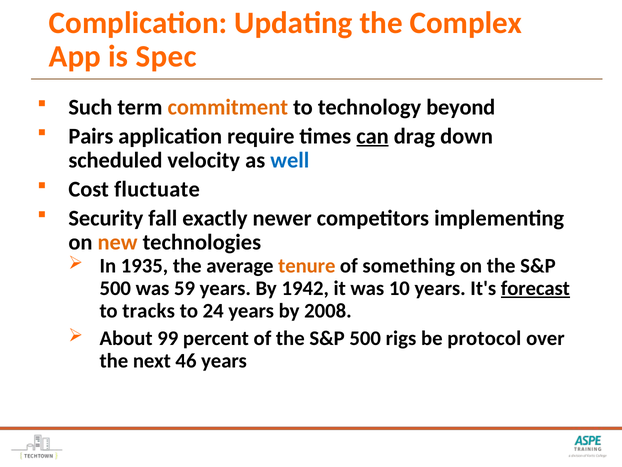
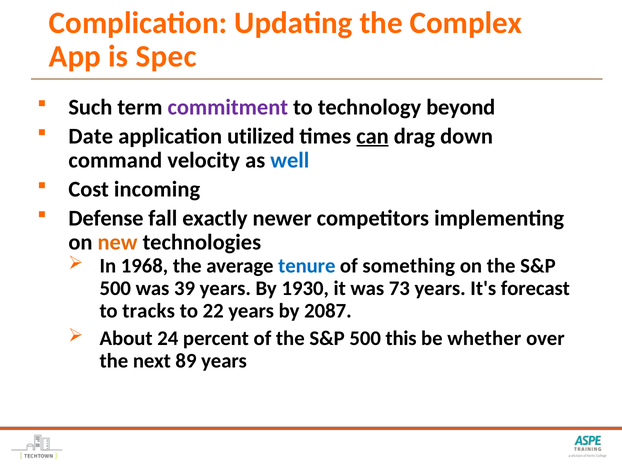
commitment colour: orange -> purple
Pairs: Pairs -> Date
require: require -> utilized
scheduled: scheduled -> command
fluctuate: fluctuate -> incoming
Security: Security -> Defense
1935: 1935 -> 1968
tenure colour: orange -> blue
59: 59 -> 39
1942: 1942 -> 1930
10: 10 -> 73
forecast underline: present -> none
24: 24 -> 22
2008: 2008 -> 2087
99: 99 -> 24
rigs: rigs -> this
protocol: protocol -> whether
46: 46 -> 89
